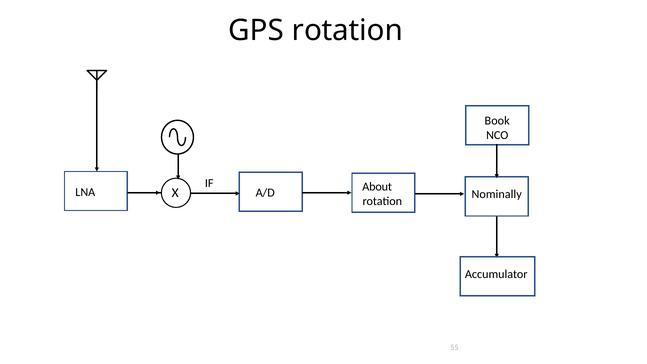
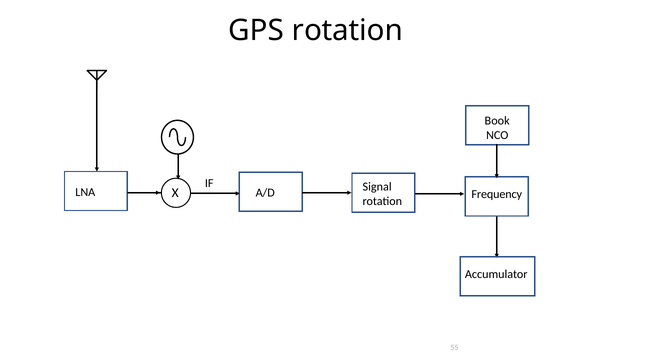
About: About -> Signal
Nominally: Nominally -> Frequency
